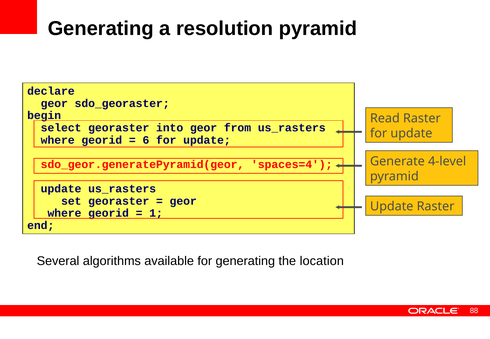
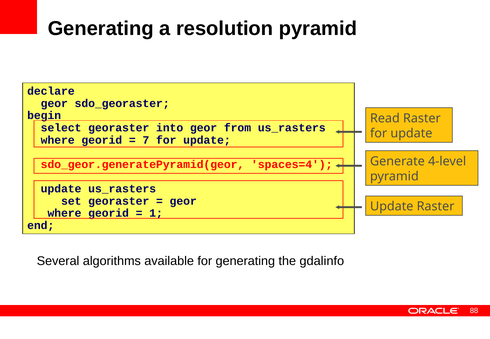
6: 6 -> 7
location: location -> gdalinfo
